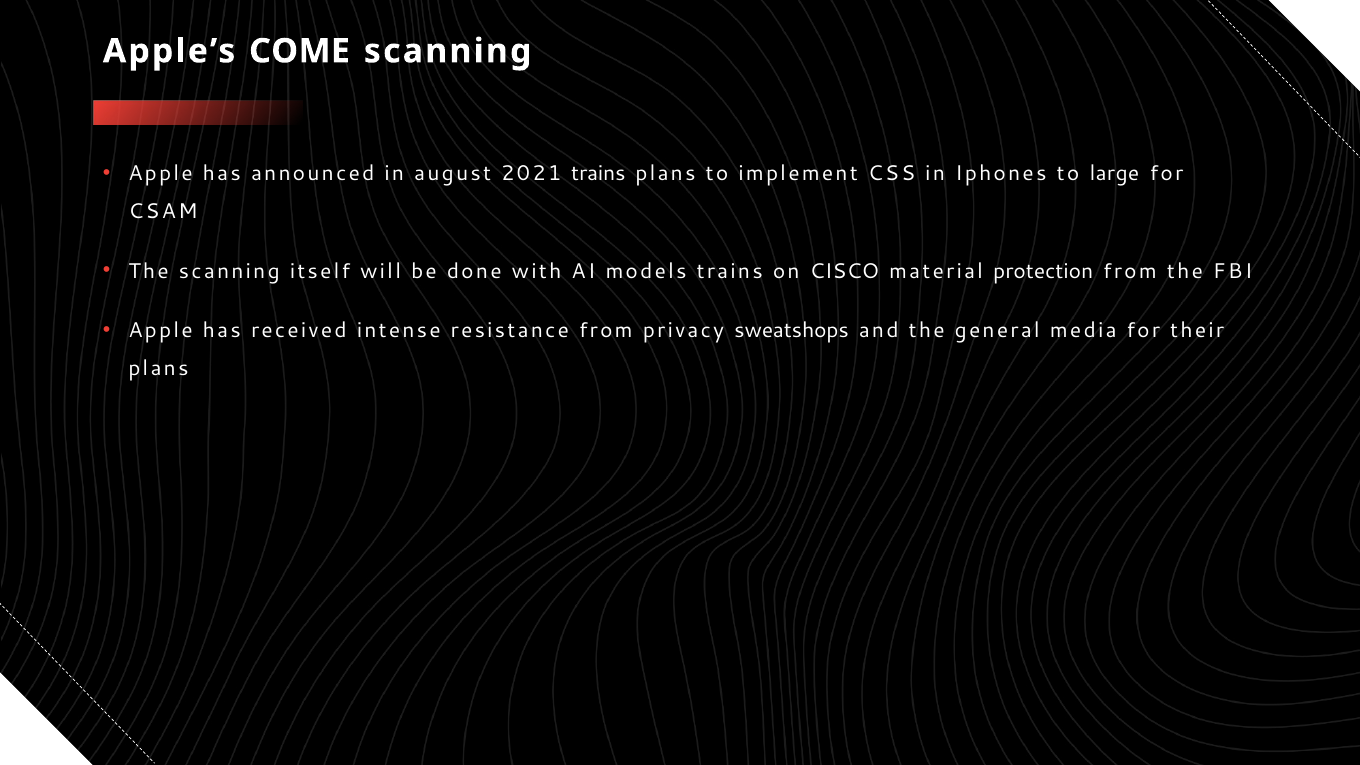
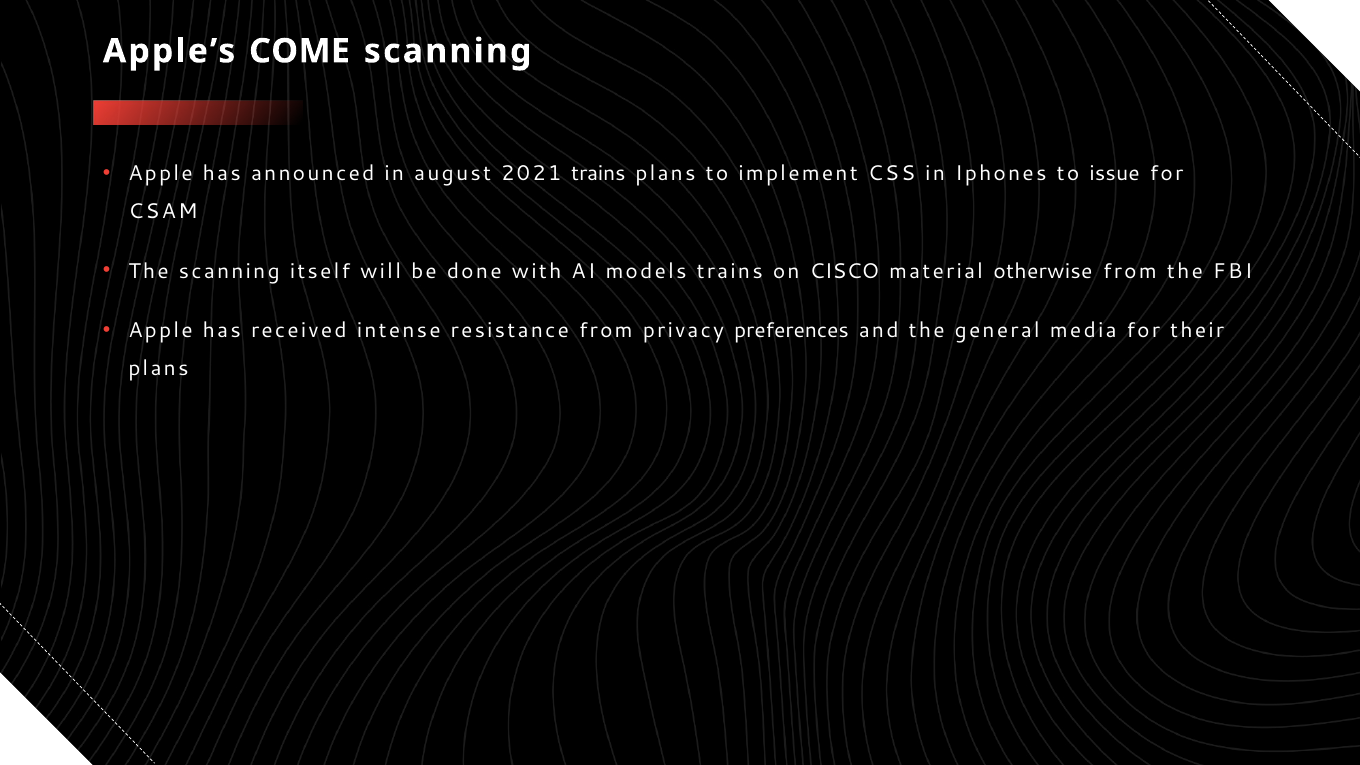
large: large -> issue
protection: protection -> otherwise
sweatshops: sweatshops -> preferences
